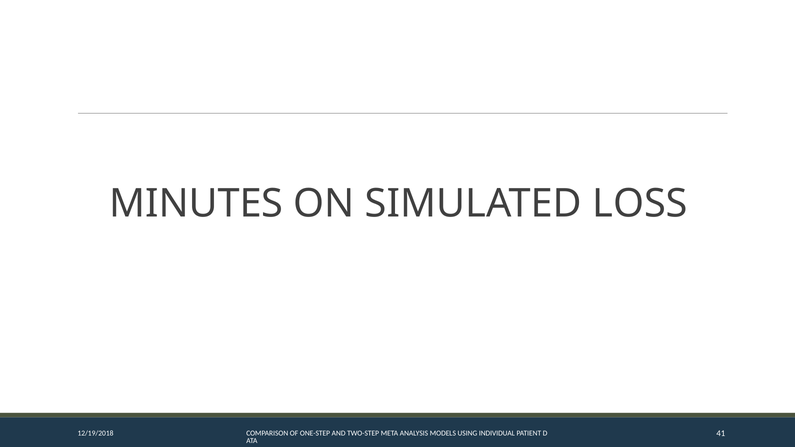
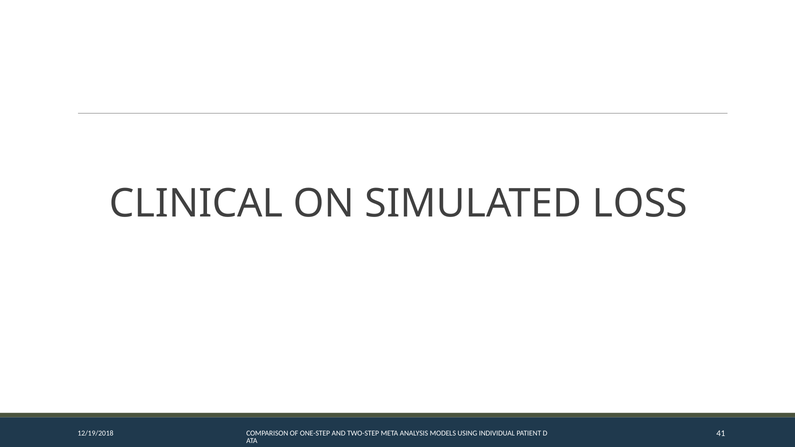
MINUTES: MINUTES -> CLINICAL
